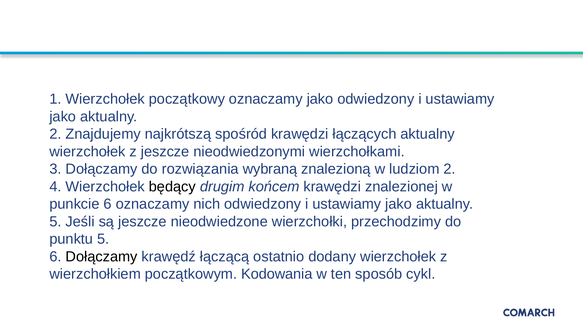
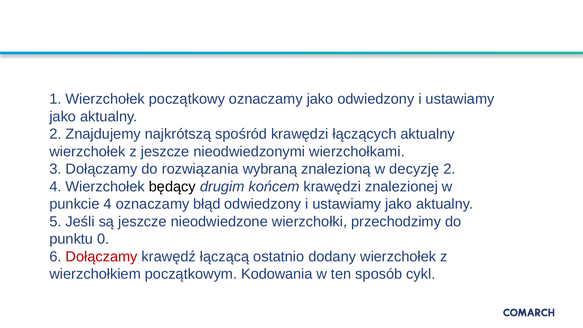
ludziom: ludziom -> decyzję
punkcie 6: 6 -> 4
nich: nich -> błąd
punktu 5: 5 -> 0
Dołączamy at (102, 257) colour: black -> red
